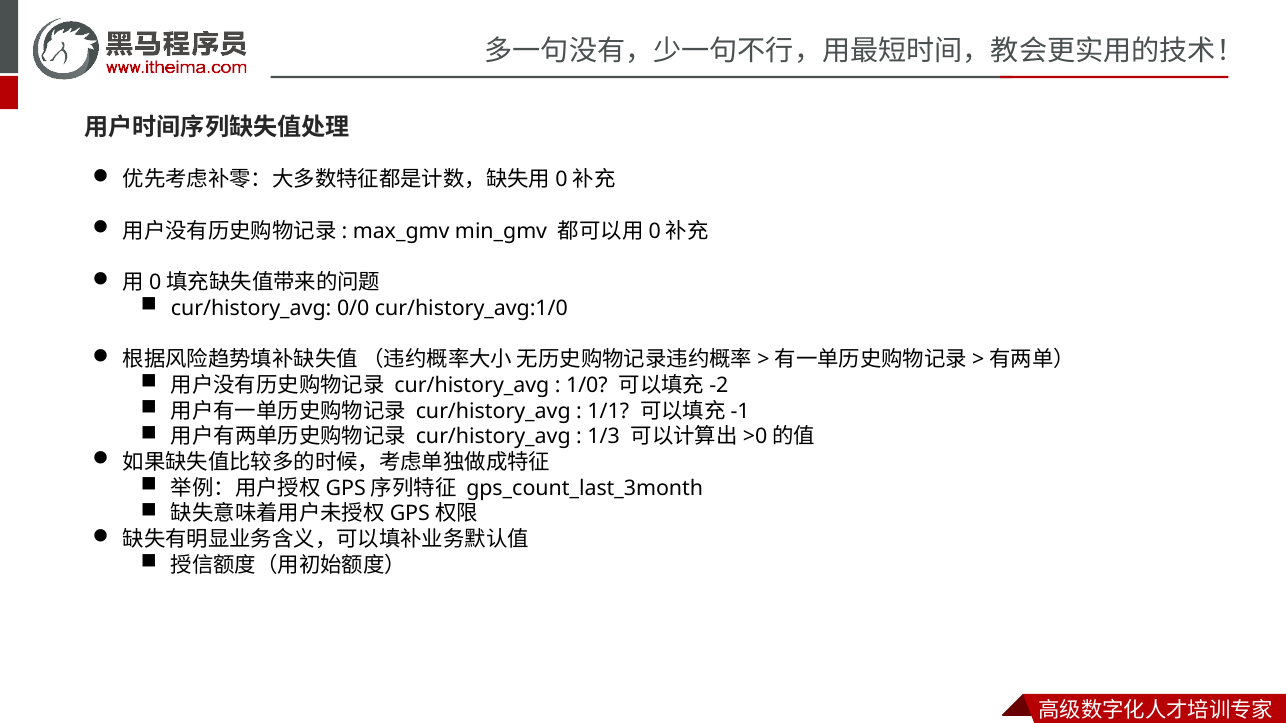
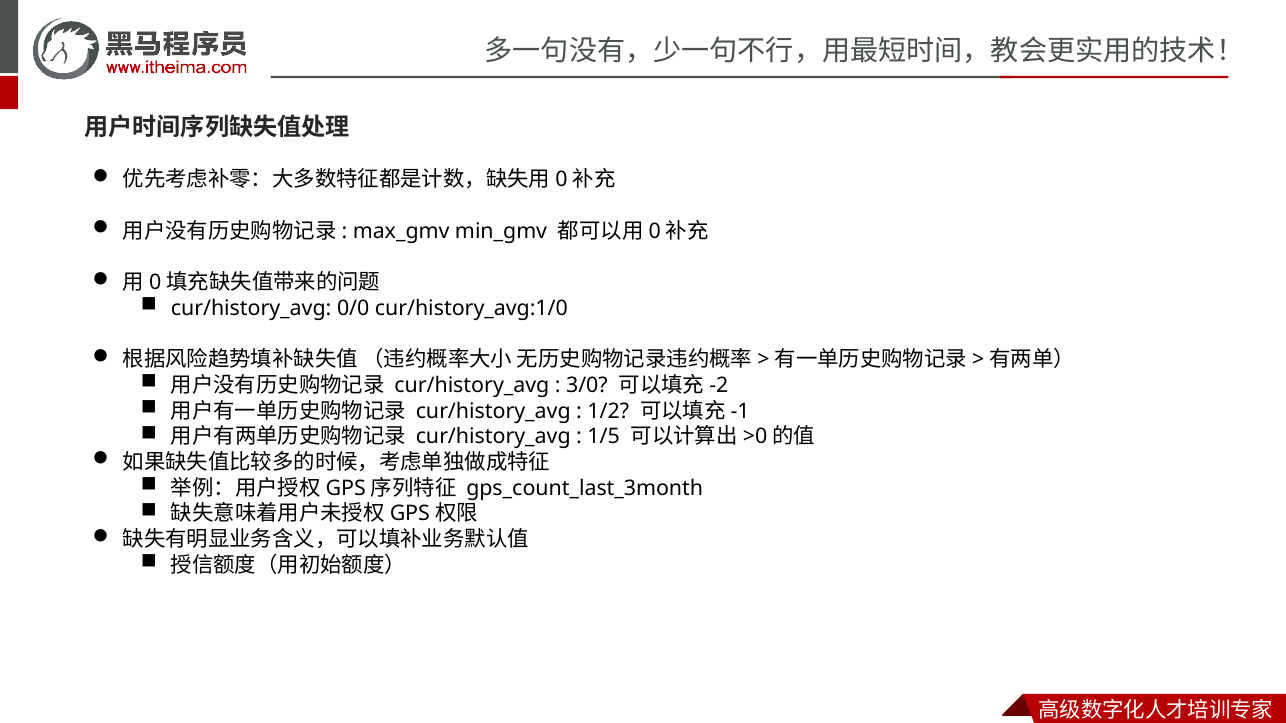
1/0: 1/0 -> 3/0
1/1: 1/1 -> 1/2
1/3: 1/3 -> 1/5
